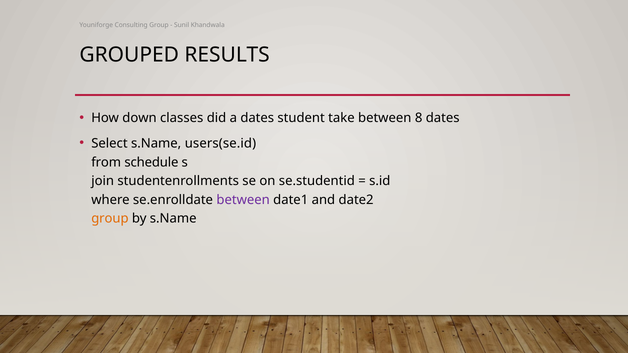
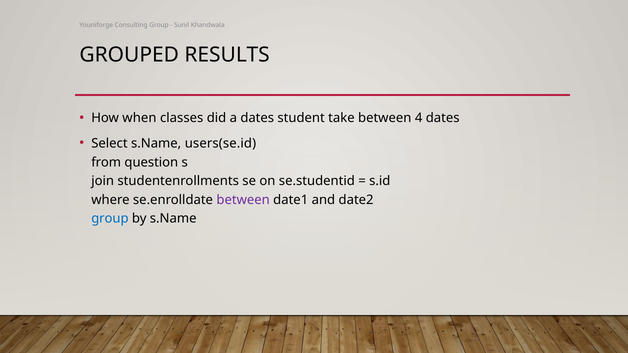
down: down -> when
8: 8 -> 4
schedule: schedule -> question
group at (110, 219) colour: orange -> blue
